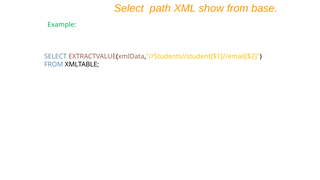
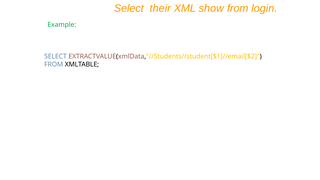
path: path -> their
base: base -> login
